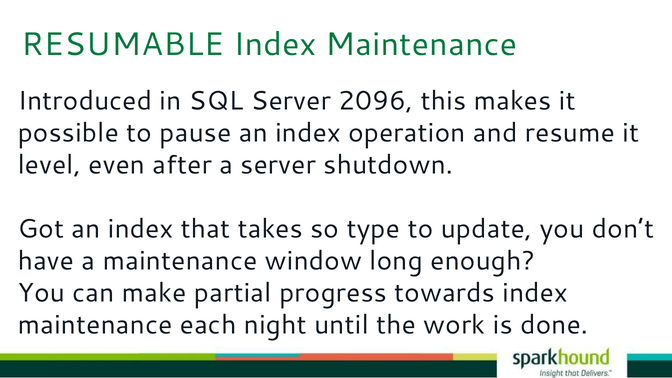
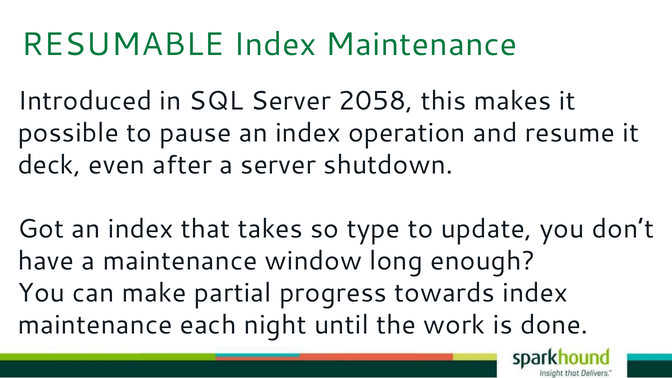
2096: 2096 -> 2058
level: level -> deck
